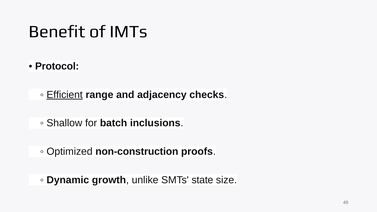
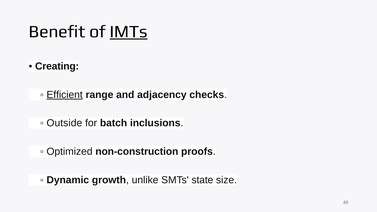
IMTs underline: none -> present
Protocol: Protocol -> Creating
Shallow: Shallow -> Outside
